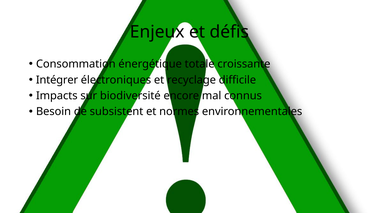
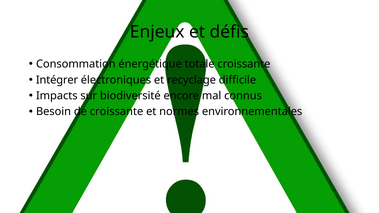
de subsistent: subsistent -> croissante
